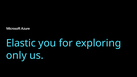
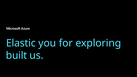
only: only -> built
